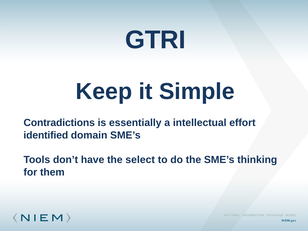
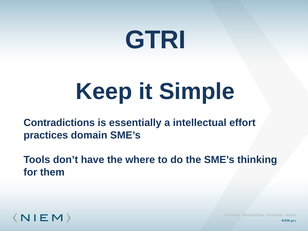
identified: identified -> practices
select: select -> where
